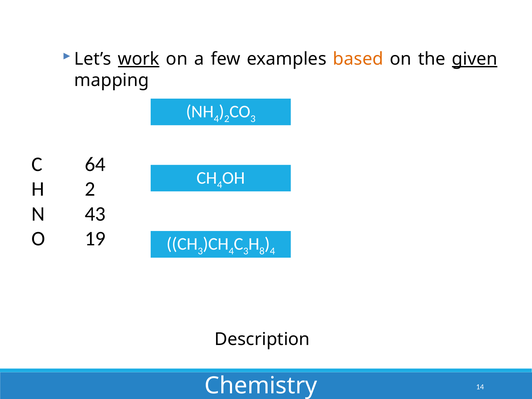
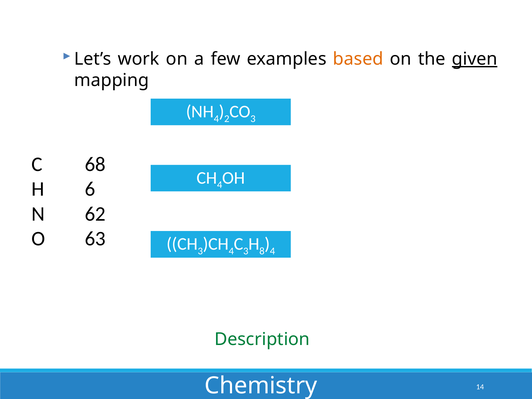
work underline: present -> none
64: 64 -> 68
H 2: 2 -> 6
43: 43 -> 62
19: 19 -> 63
Description colour: black -> green
